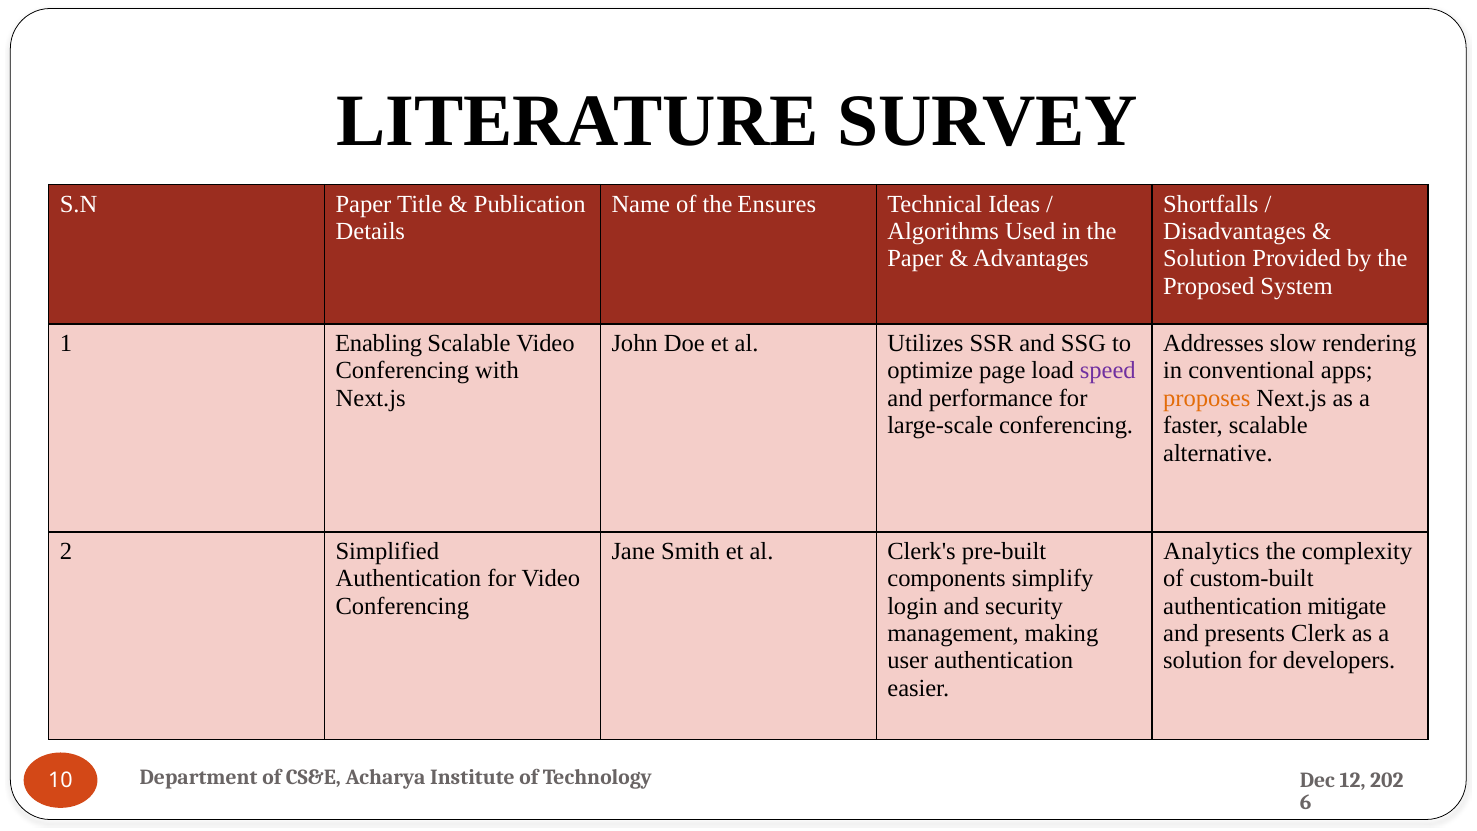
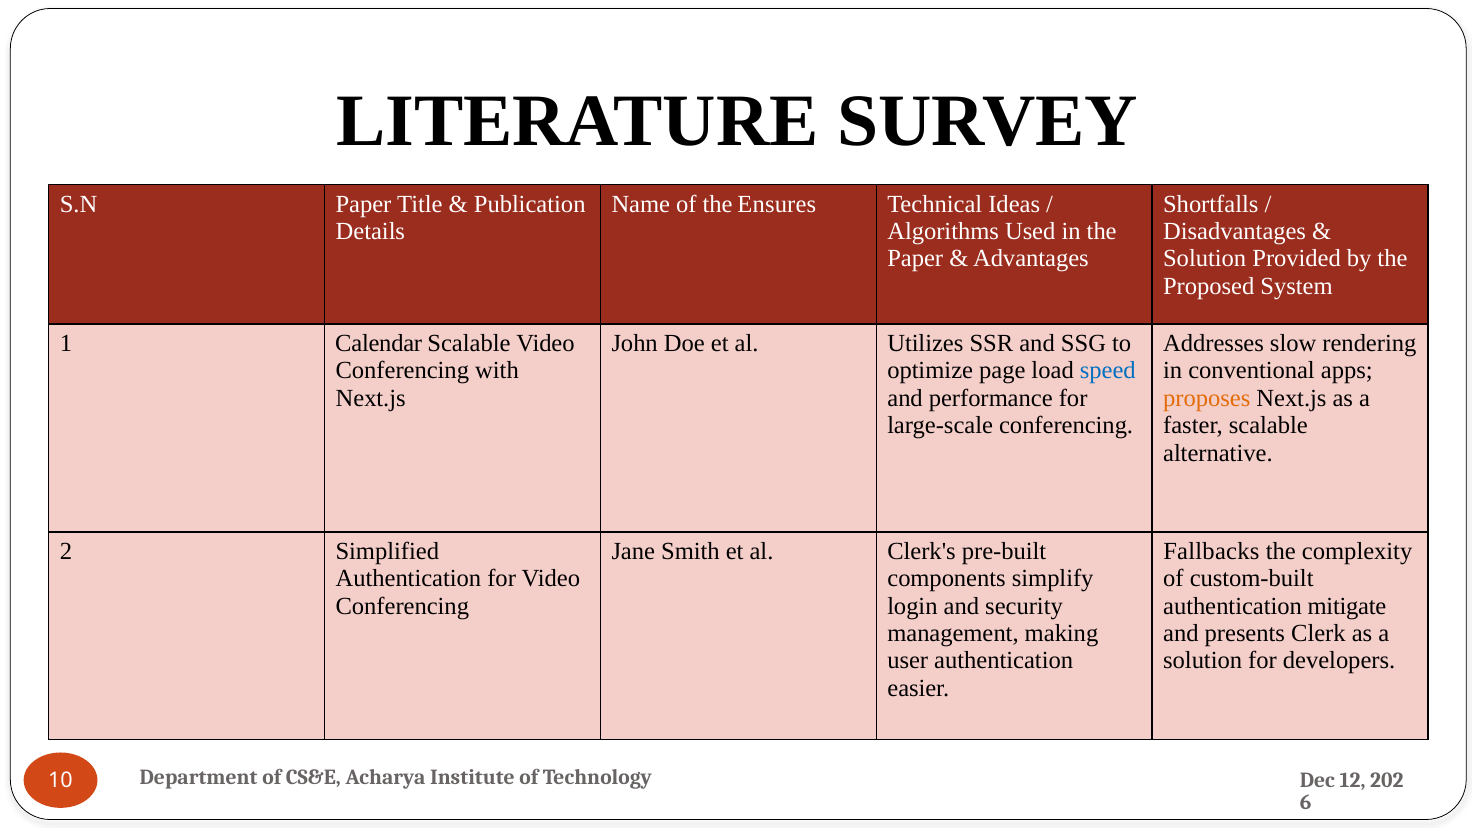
Enabling: Enabling -> Calendar
speed colour: purple -> blue
Analytics: Analytics -> Fallbacks
